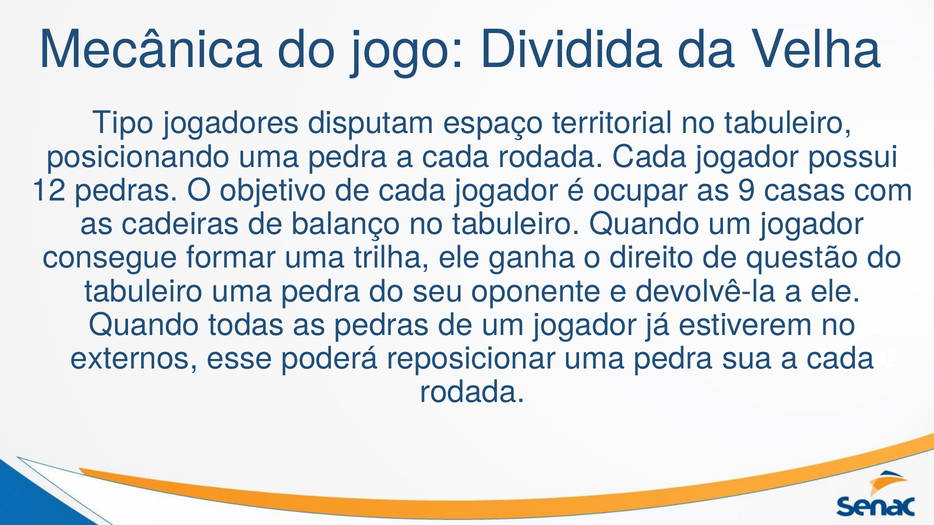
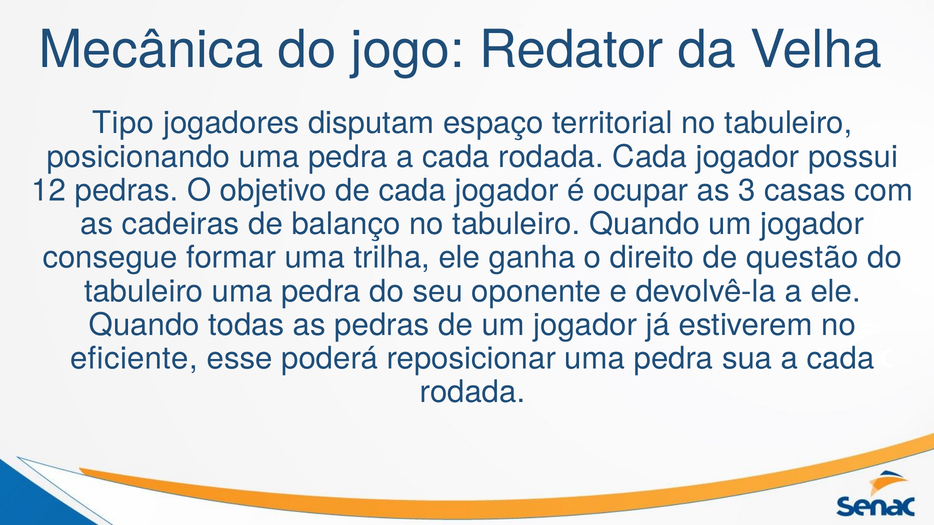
Dividida: Dividida -> Redator
9: 9 -> 3
externos: externos -> eficiente
